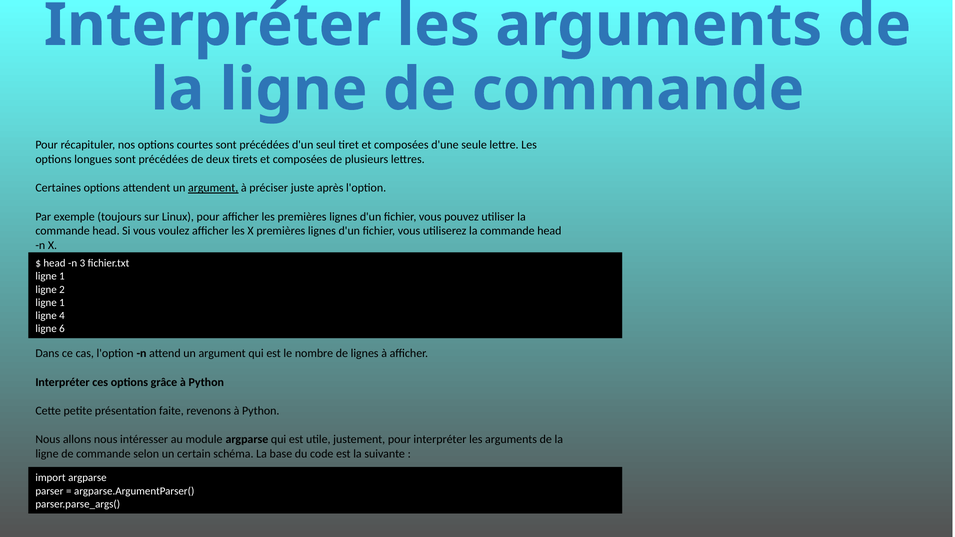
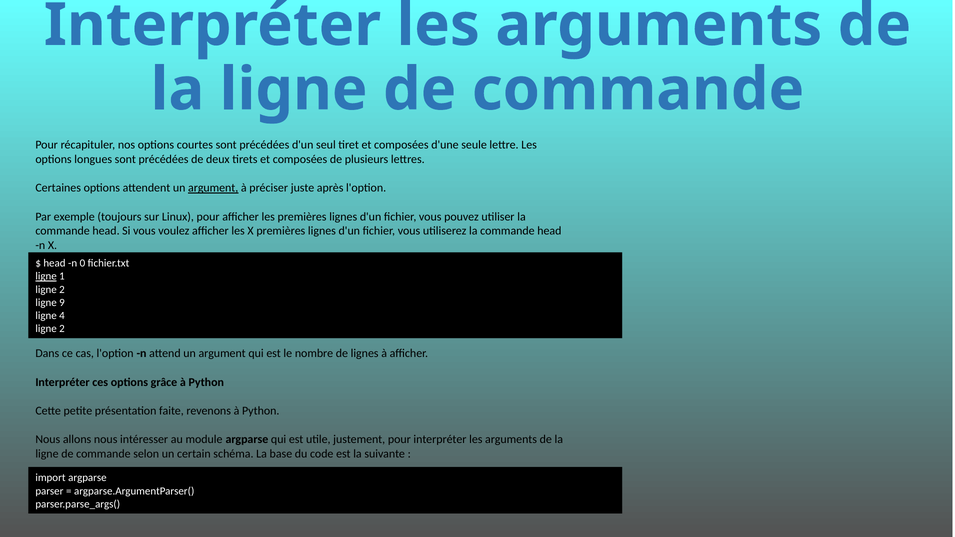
3: 3 -> 0
ligne at (46, 276) underline: none -> present
1 at (62, 303): 1 -> 9
6 at (62, 329): 6 -> 2
